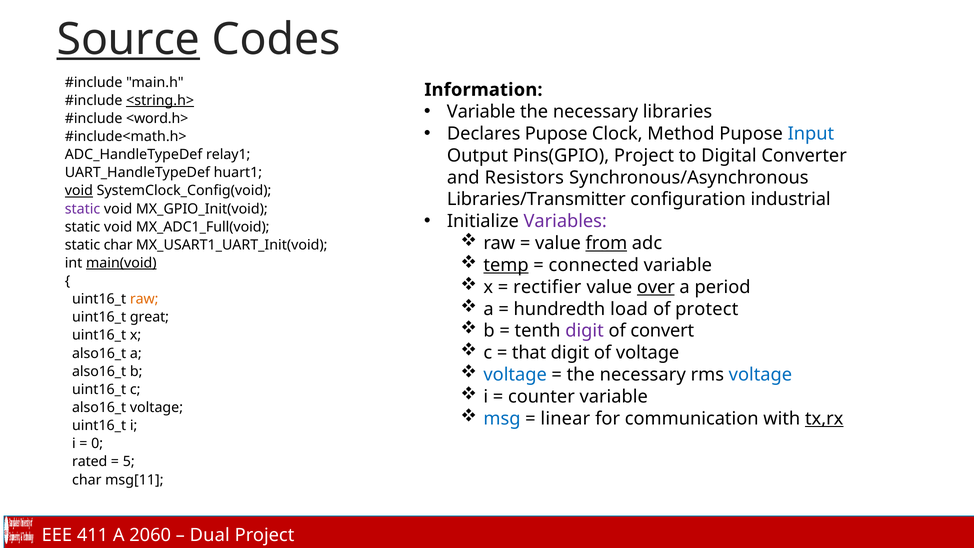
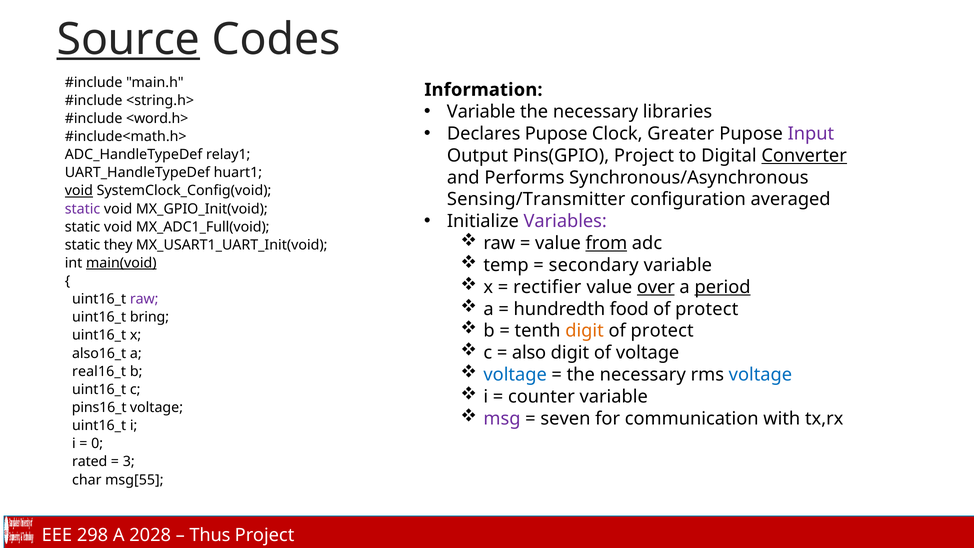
<string.h> underline: present -> none
Method: Method -> Greater
Input colour: blue -> purple
Converter underline: none -> present
Resistors: Resistors -> Performs
Libraries/Transmitter: Libraries/Transmitter -> Sensing/Transmitter
industrial: industrial -> averaged
static char: char -> they
temp underline: present -> none
connected: connected -> secondary
period underline: none -> present
raw at (144, 299) colour: orange -> purple
load: load -> food
great: great -> bring
digit at (585, 331) colour: purple -> orange
convert at (662, 331): convert -> protect
that: that -> also
also16_t at (99, 371): also16_t -> real16_t
also16_t at (99, 407): also16_t -> pins16_t
msg colour: blue -> purple
linear: linear -> seven
tx,rx underline: present -> none
5: 5 -> 3
msg[11: msg[11 -> msg[55
411: 411 -> 298
2060: 2060 -> 2028
Dual: Dual -> Thus
